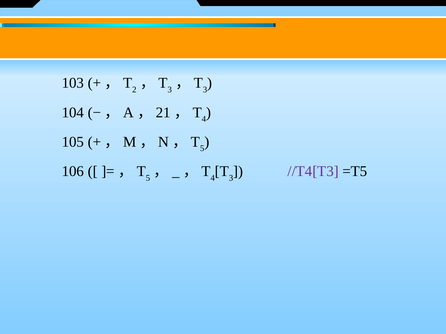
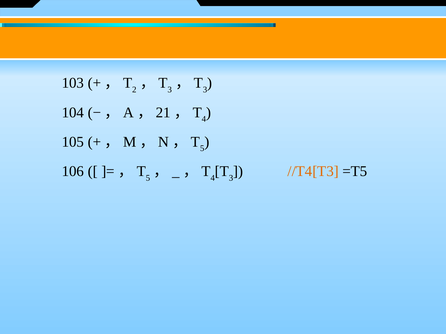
//T4[T3 colour: purple -> orange
